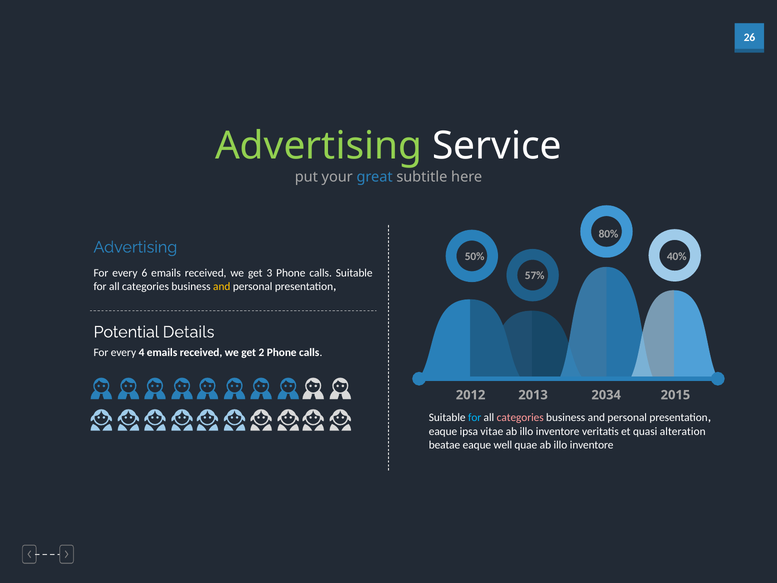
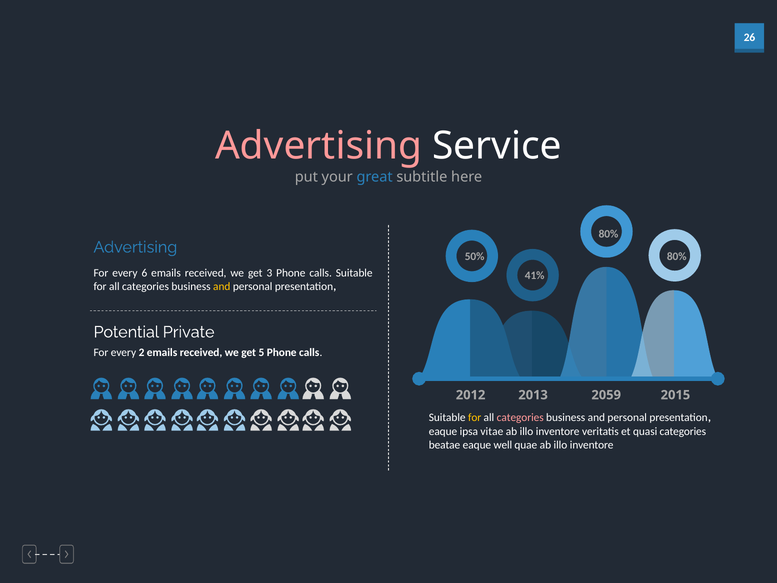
Advertising at (319, 146) colour: light green -> pink
40% at (677, 257): 40% -> 80%
57%: 57% -> 41%
Details: Details -> Private
4: 4 -> 2
2: 2 -> 5
2034: 2034 -> 2059
for at (475, 418) colour: light blue -> yellow
quasi alteration: alteration -> categories
